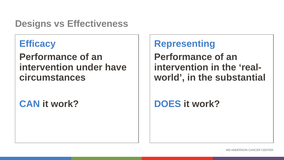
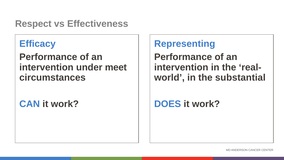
Designs: Designs -> Respect
have: have -> meet
